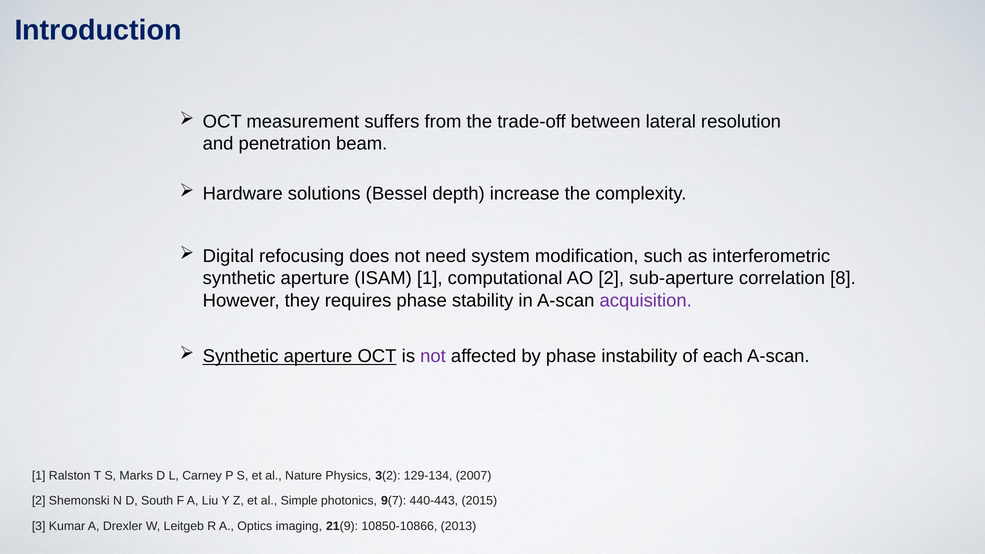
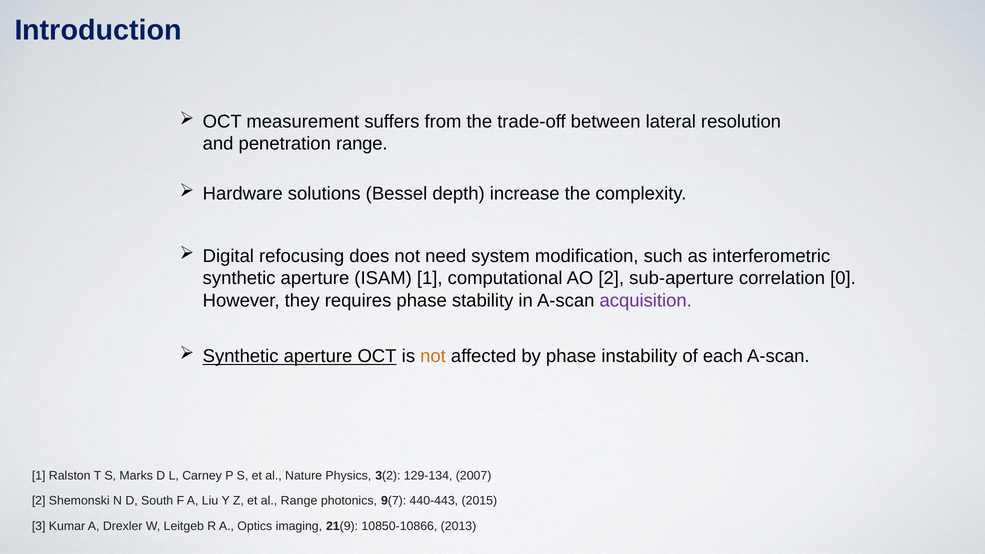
penetration beam: beam -> range
8: 8 -> 0
not at (433, 356) colour: purple -> orange
al Simple: Simple -> Range
